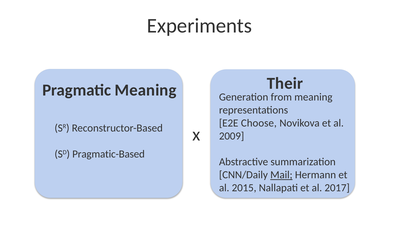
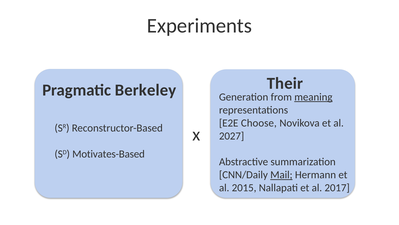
Pragmatic Meaning: Meaning -> Berkeley
meaning at (313, 97) underline: none -> present
2009: 2009 -> 2027
Pragmatic-Based: Pragmatic-Based -> Motivates-Based
